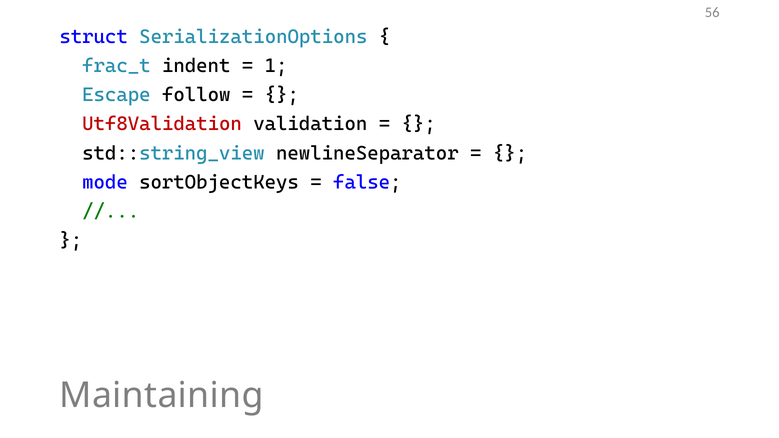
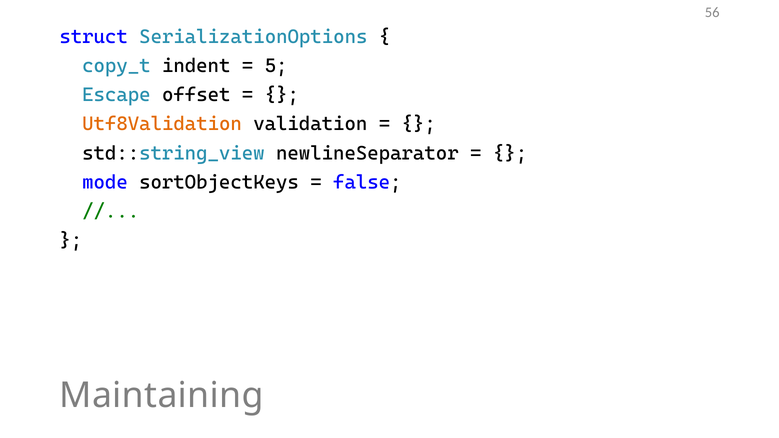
frac_t: frac_t -> copy_t
1: 1 -> 5
follow: follow -> offset
Utf8Validation colour: red -> orange
